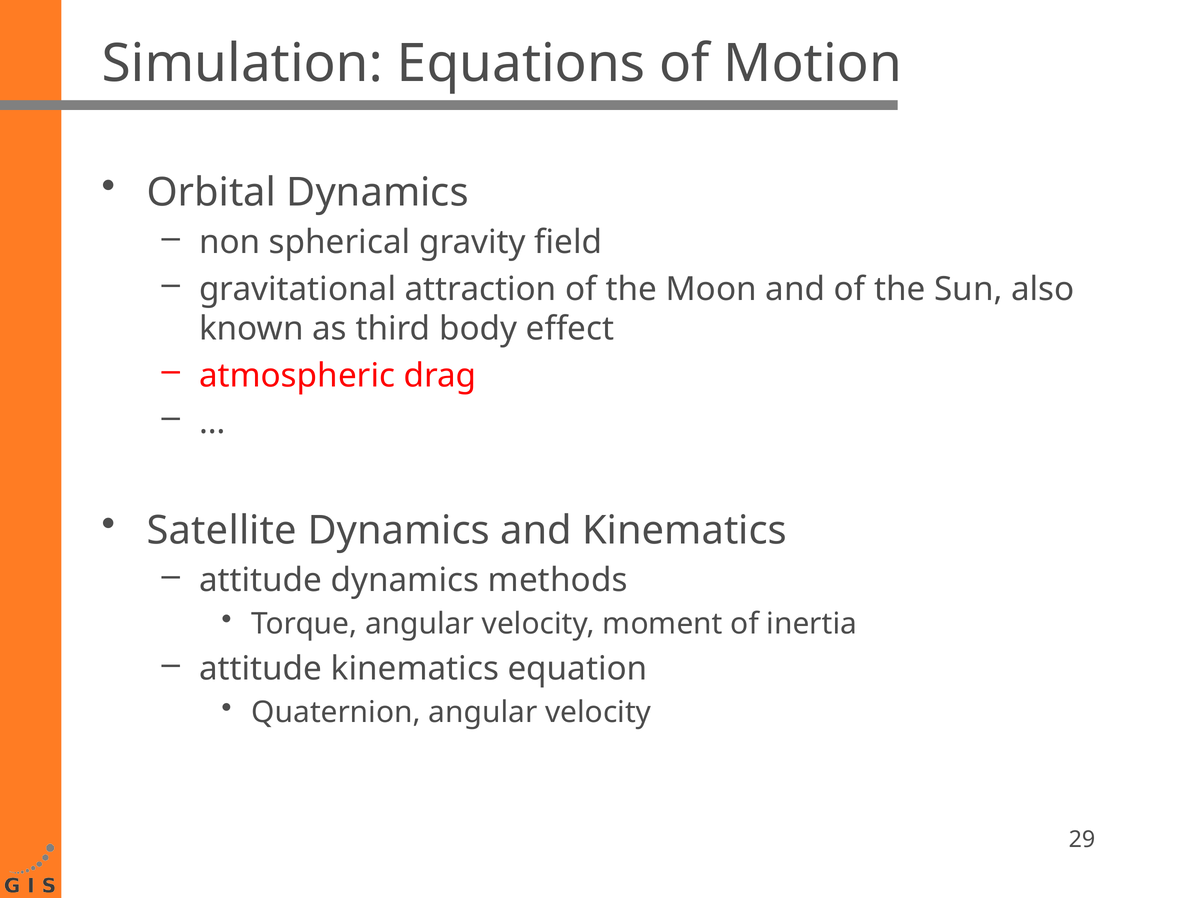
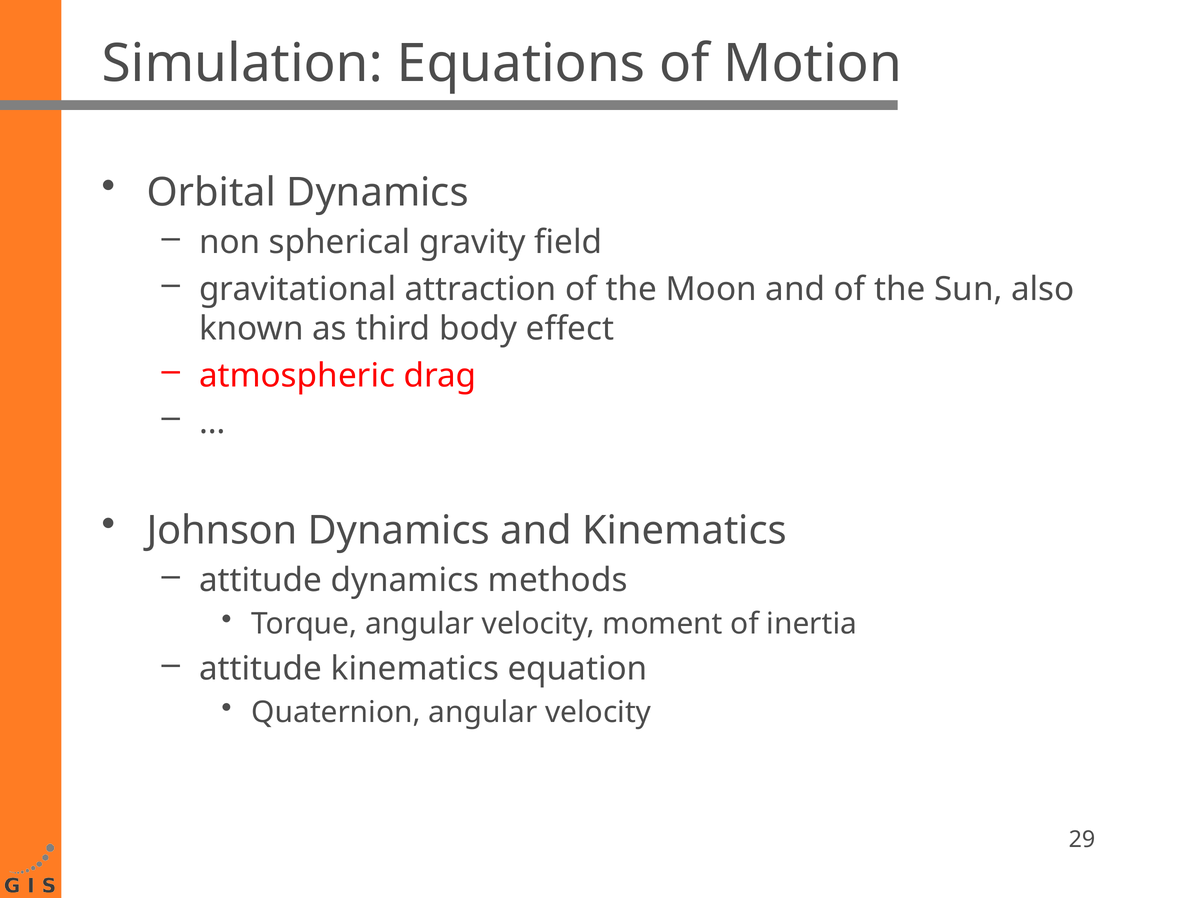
Satellite: Satellite -> Johnson
